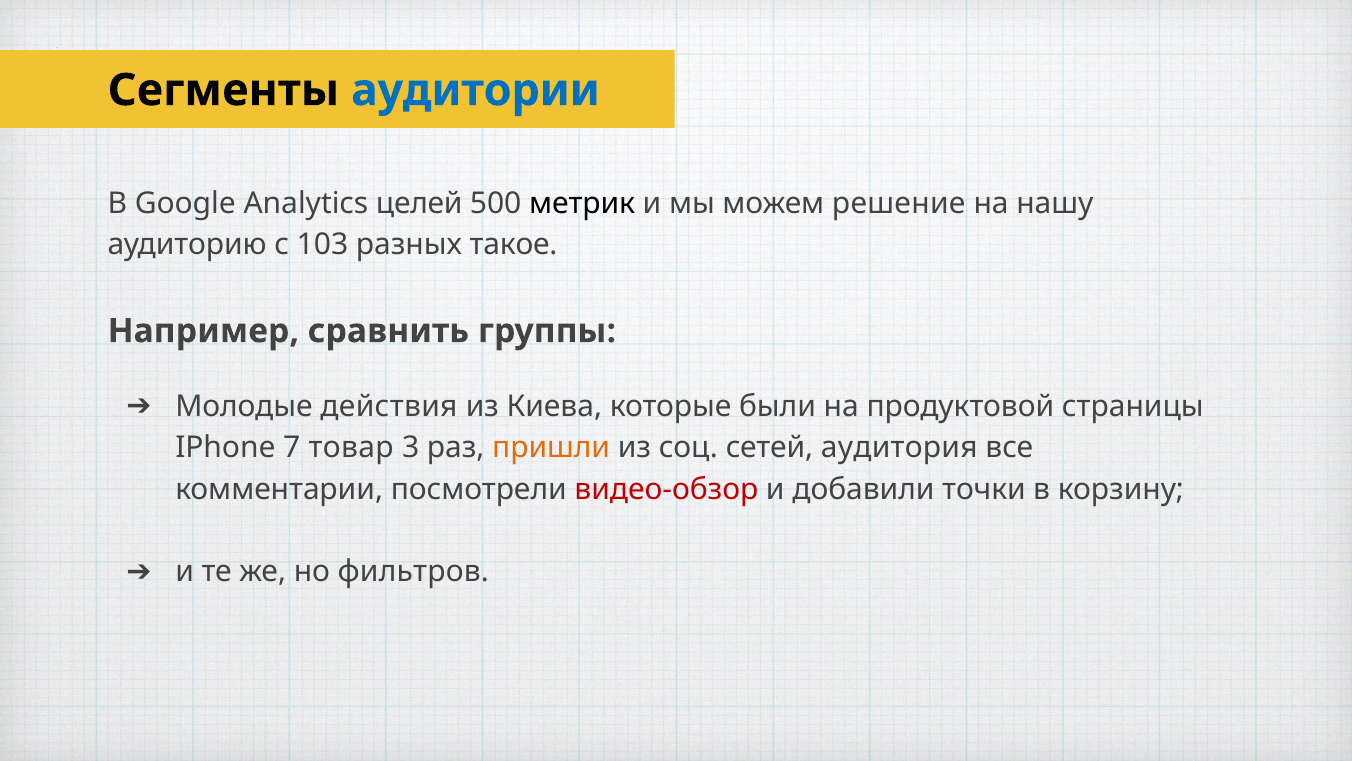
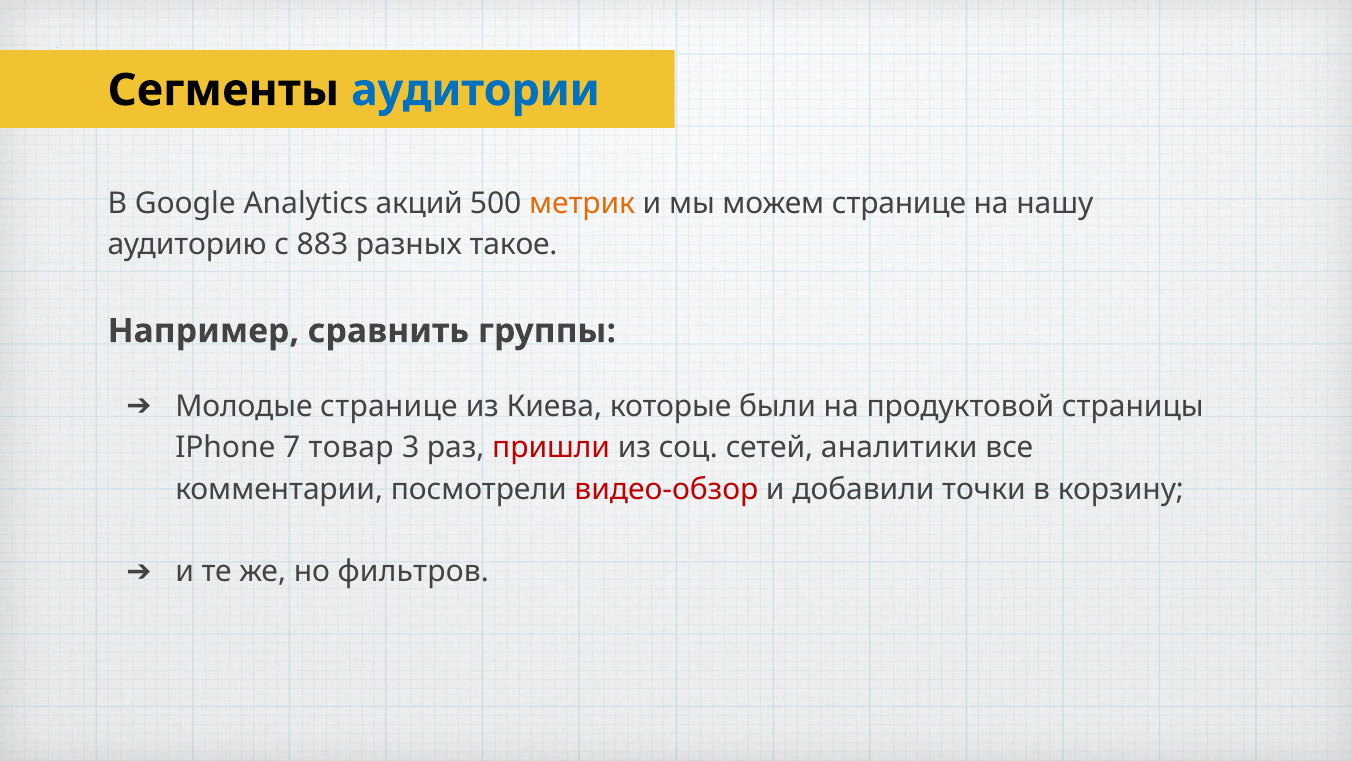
целей: целей -> акций
метрик colour: black -> orange
можем решение: решение -> странице
103: 103 -> 883
Молодые действия: действия -> странице
пришли colour: orange -> red
аудитория: аудитория -> аналитики
